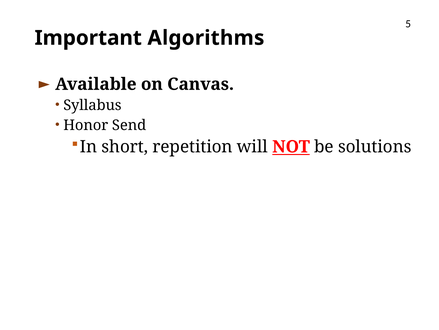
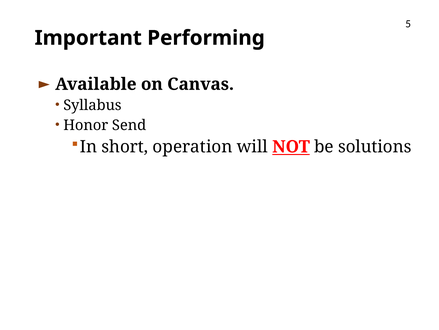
Algorithms: Algorithms -> Performing
repetition: repetition -> operation
